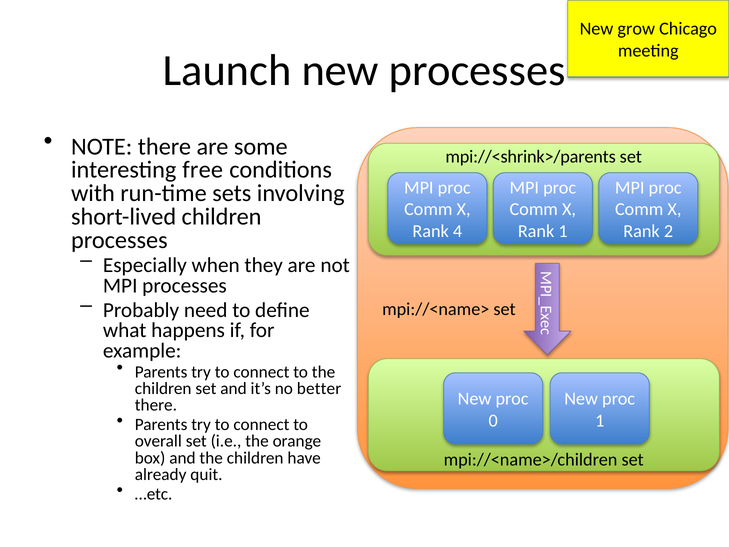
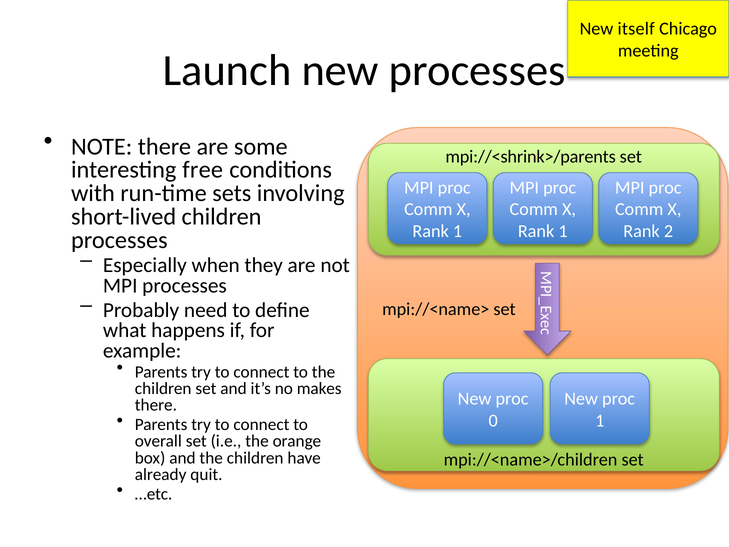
grow: grow -> itself
4 at (458, 231): 4 -> 1
better: better -> makes
